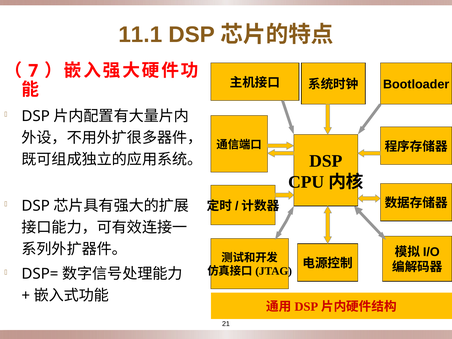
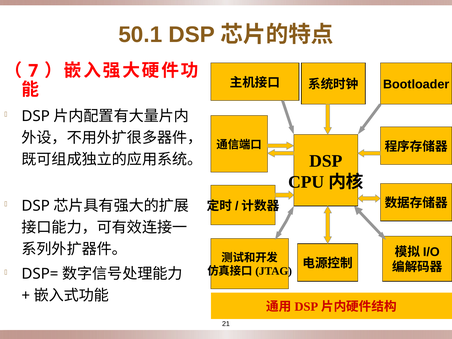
11.1: 11.1 -> 50.1
